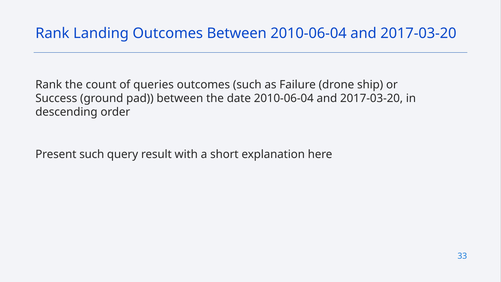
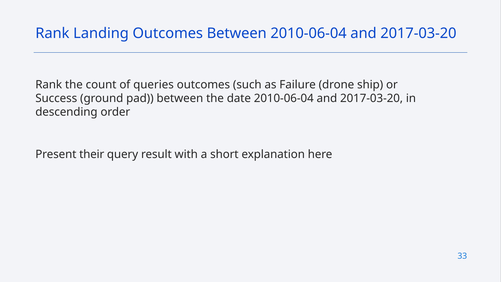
Present such: such -> their
